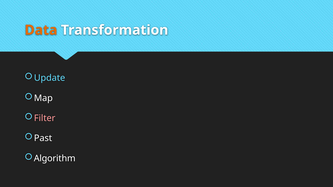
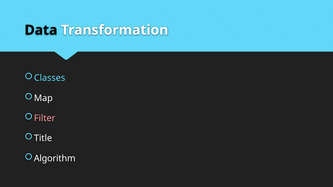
Data colour: orange -> black
Update: Update -> Classes
Past: Past -> Title
